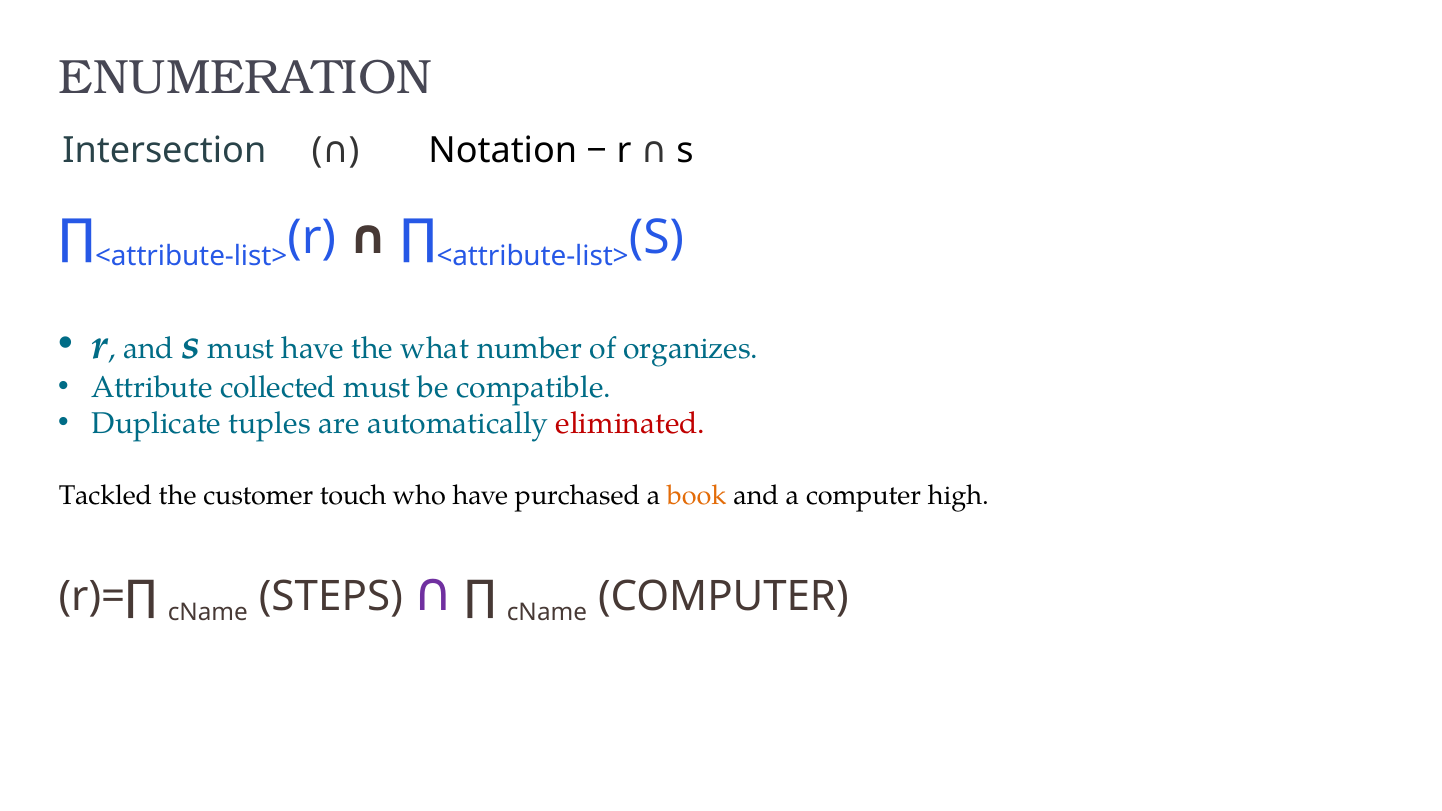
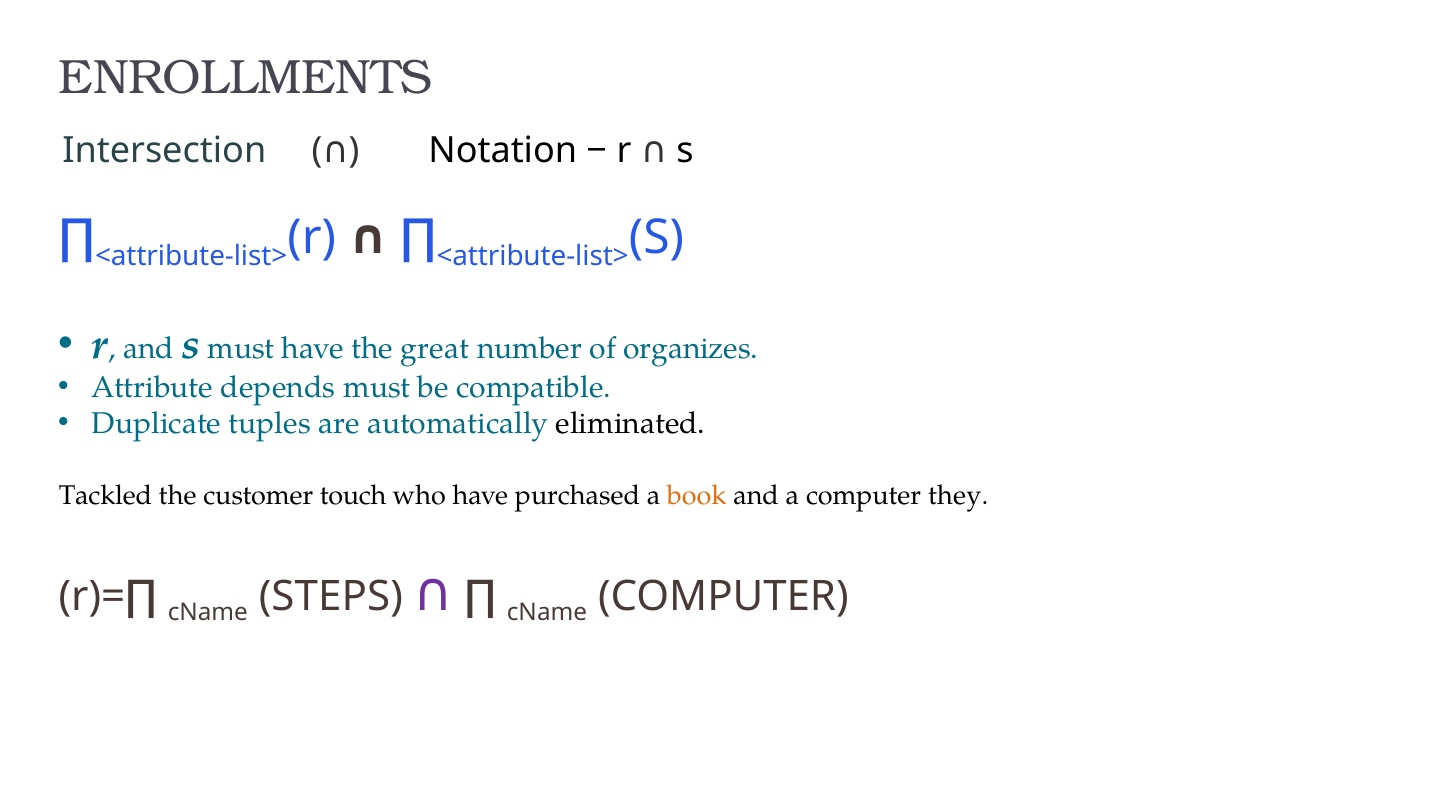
ENUMERATION: ENUMERATION -> ENROLLMENTS
what: what -> great
collected: collected -> depends
eliminated colour: red -> black
high: high -> they
